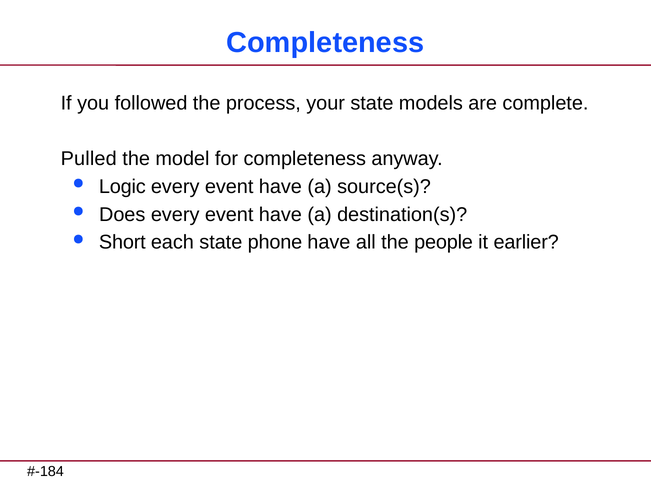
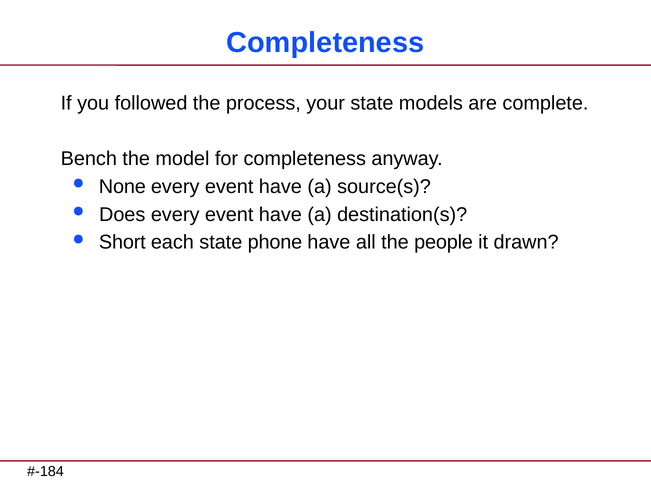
Pulled: Pulled -> Bench
Logic: Logic -> None
earlier: earlier -> drawn
